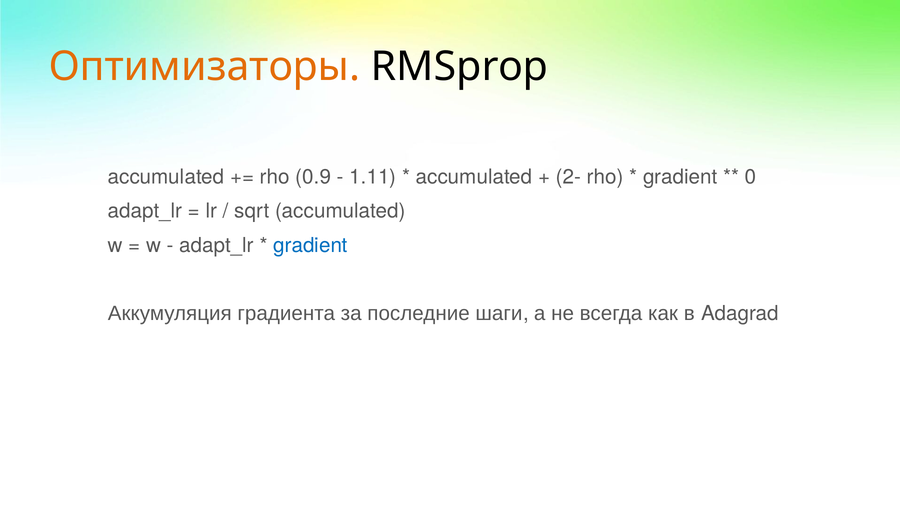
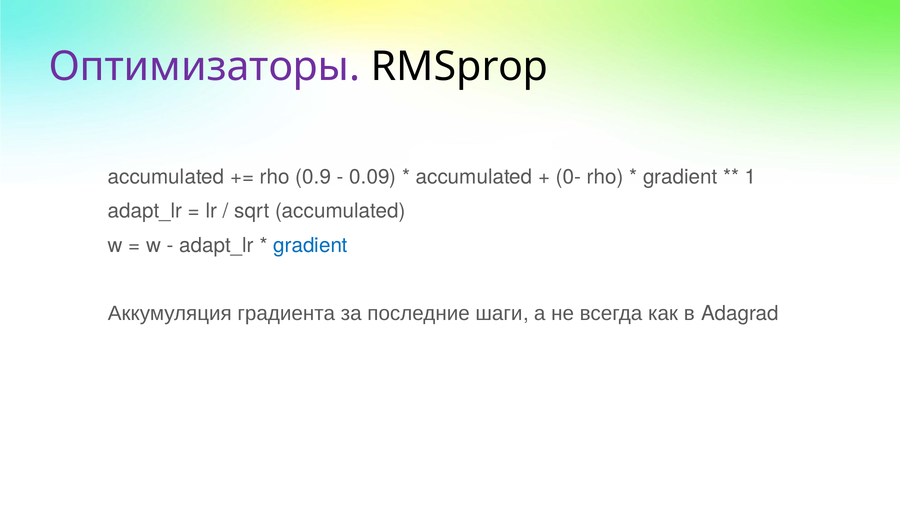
Оптимизаторы colour: orange -> purple
1.11: 1.11 -> 0.09
2-: 2- -> 0-
0: 0 -> 1
